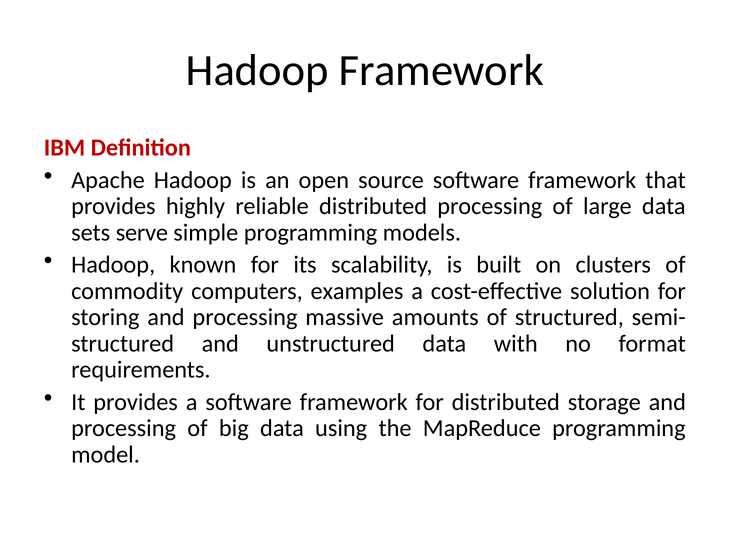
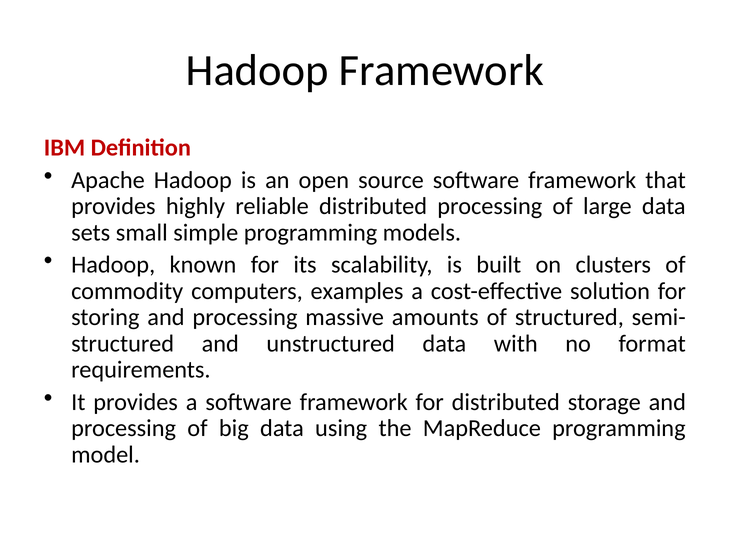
serve: serve -> small
